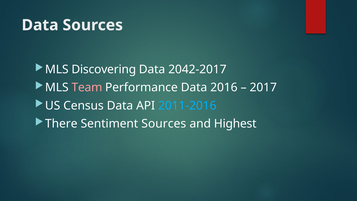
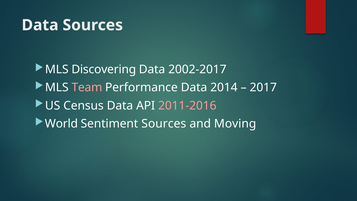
2042-2017: 2042-2017 -> 2002-2017
2016: 2016 -> 2014
2011-2016 colour: light blue -> pink
There: There -> World
Highest: Highest -> Moving
